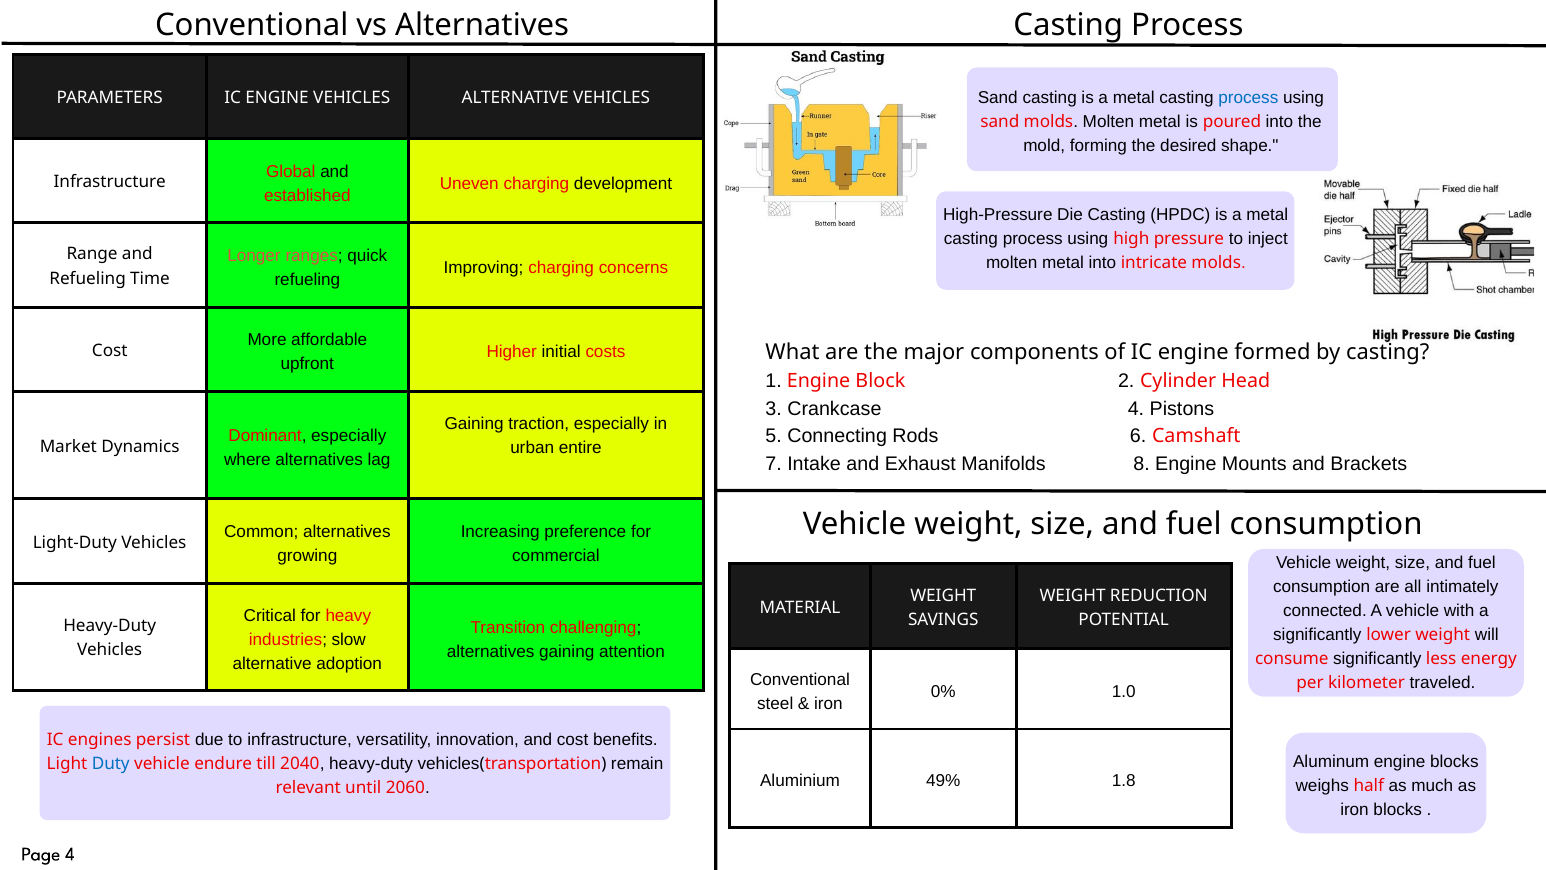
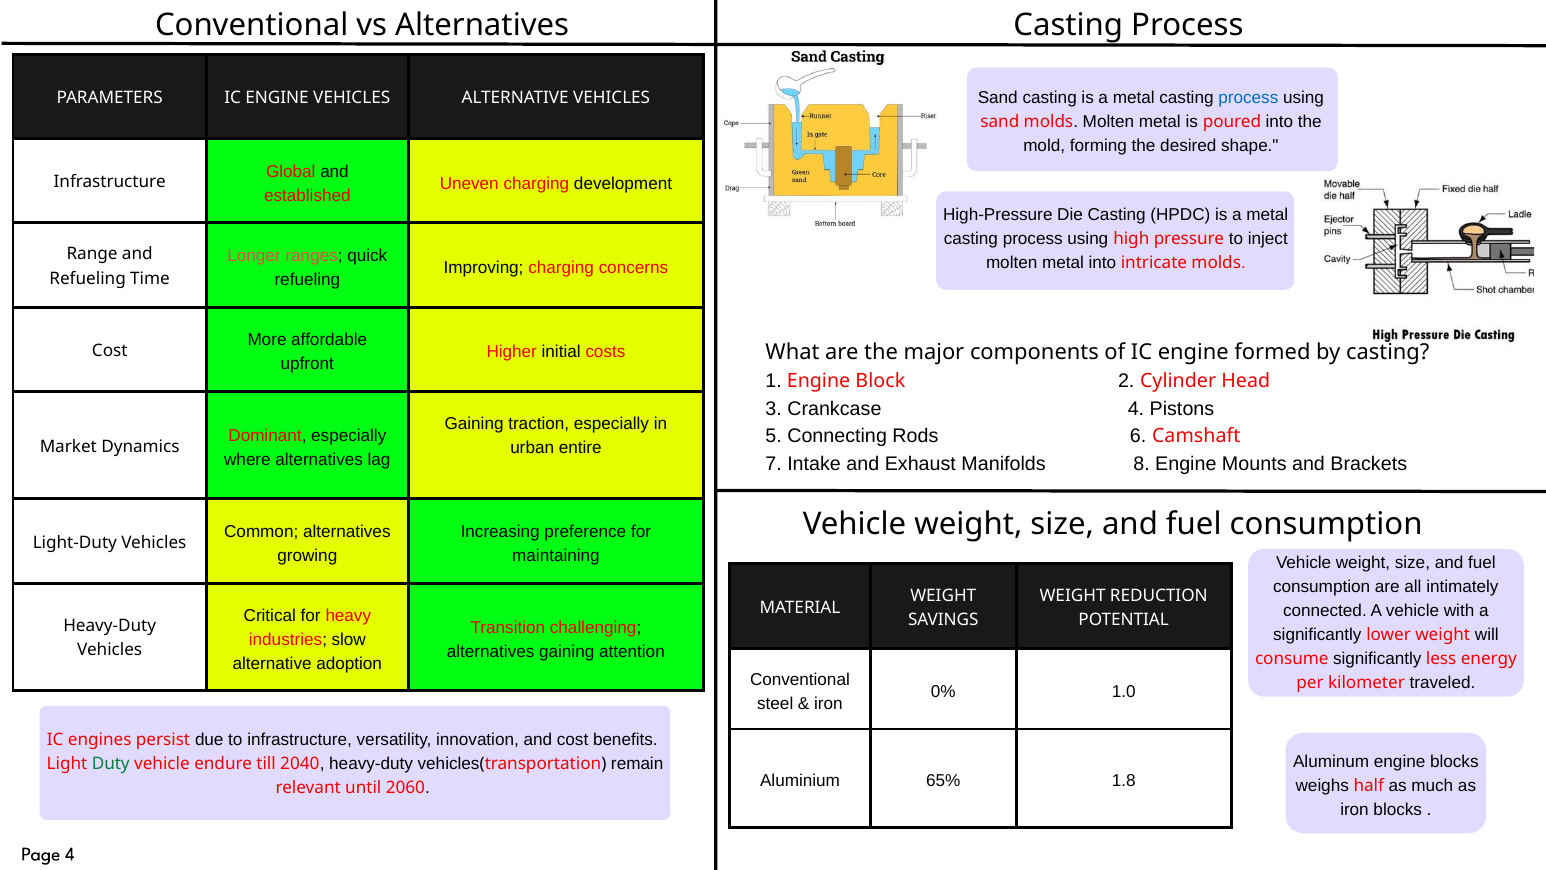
commercial: commercial -> maintaining
Duty colour: blue -> green
49%: 49% -> 65%
